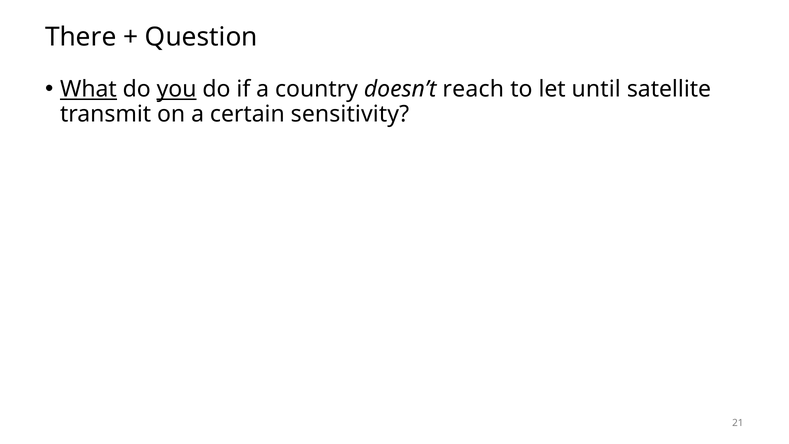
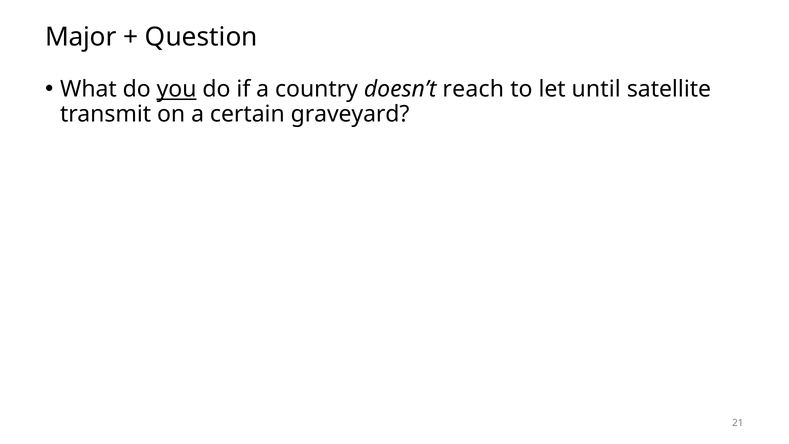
There: There -> Major
What underline: present -> none
sensitivity: sensitivity -> graveyard
